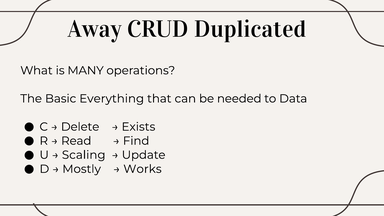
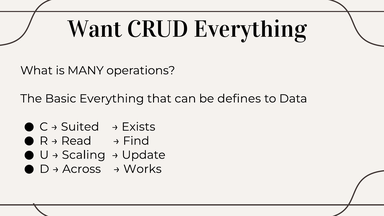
Away: Away -> Want
CRUD Duplicated: Duplicated -> Everything
needed: needed -> defines
Delete: Delete -> Suited
Mostly: Mostly -> Across
